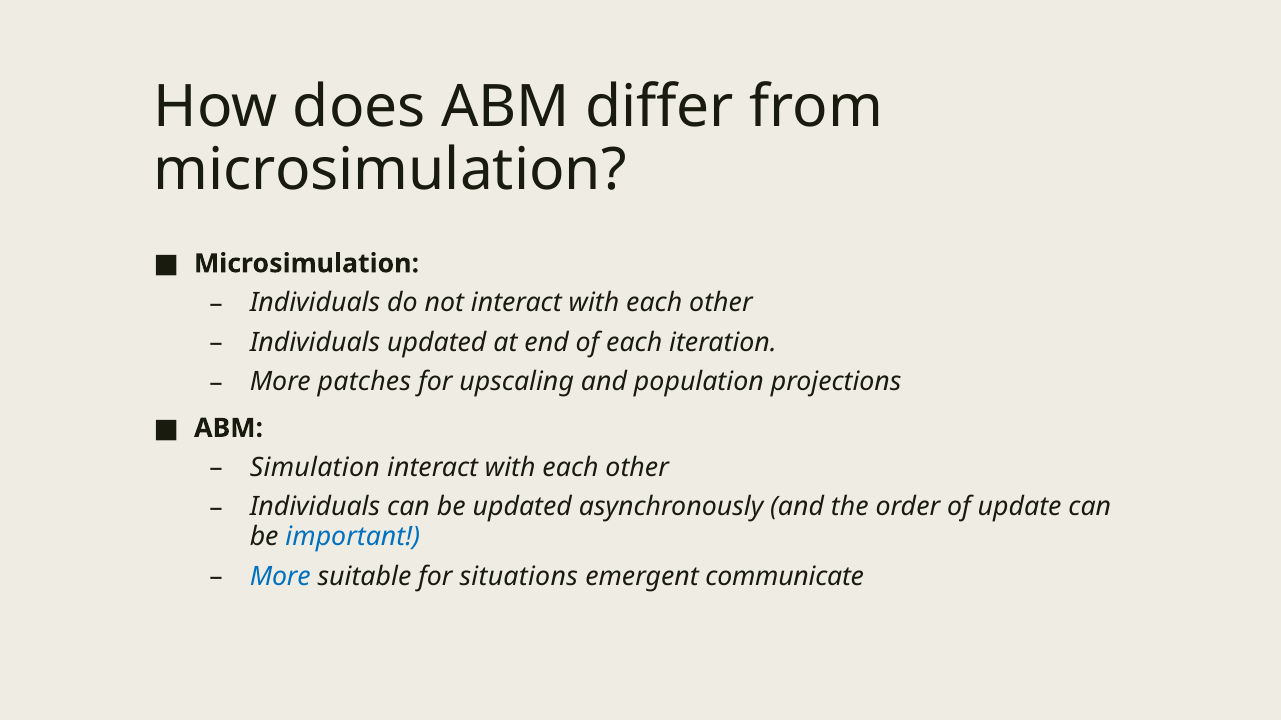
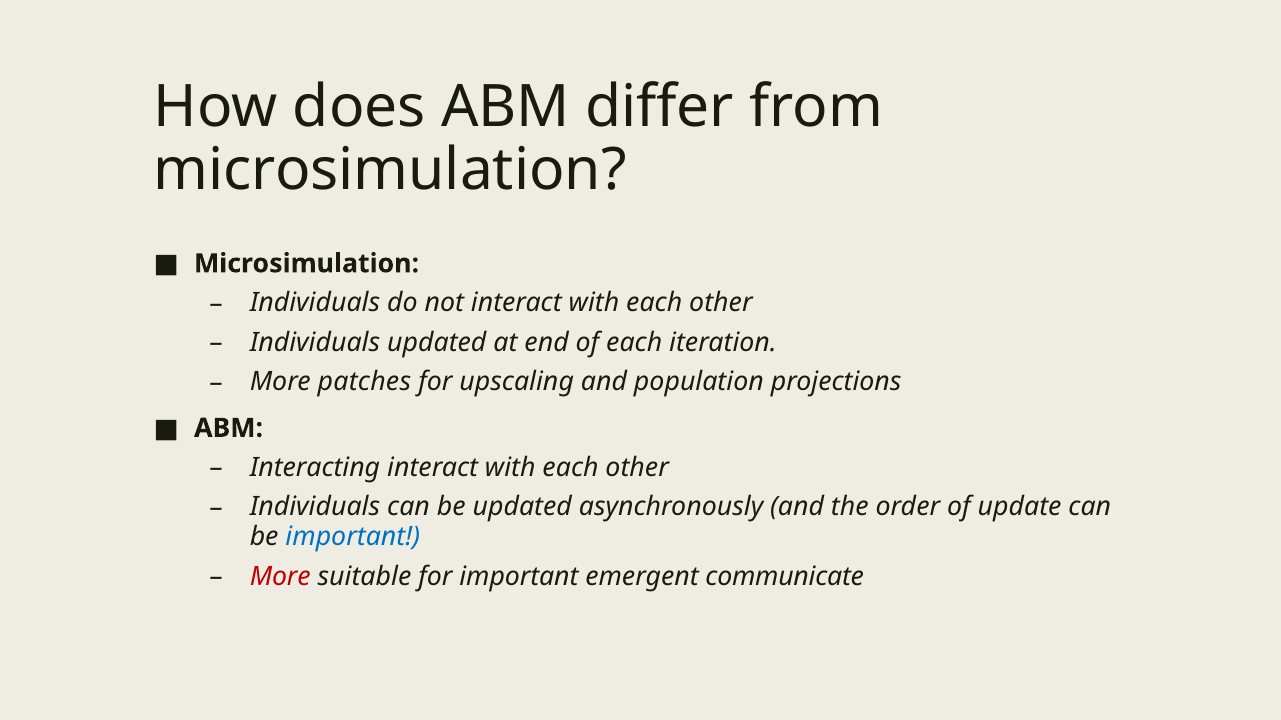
Simulation: Simulation -> Interacting
More at (280, 577) colour: blue -> red
for situations: situations -> important
